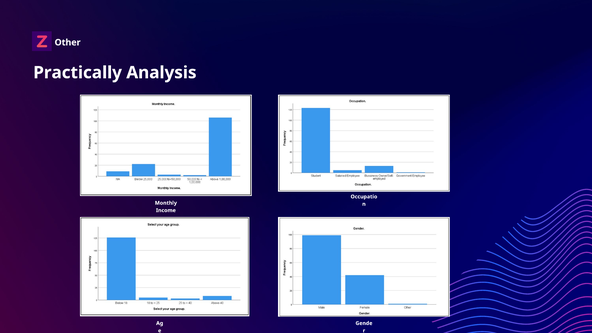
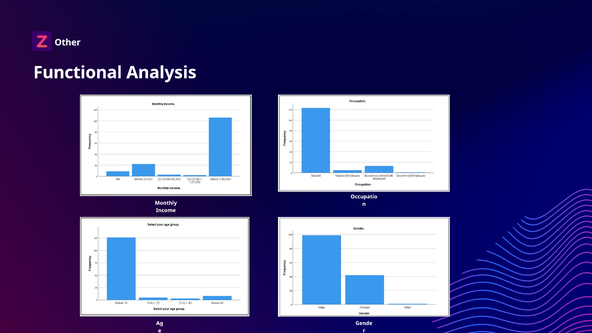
Practically: Practically -> Functional
